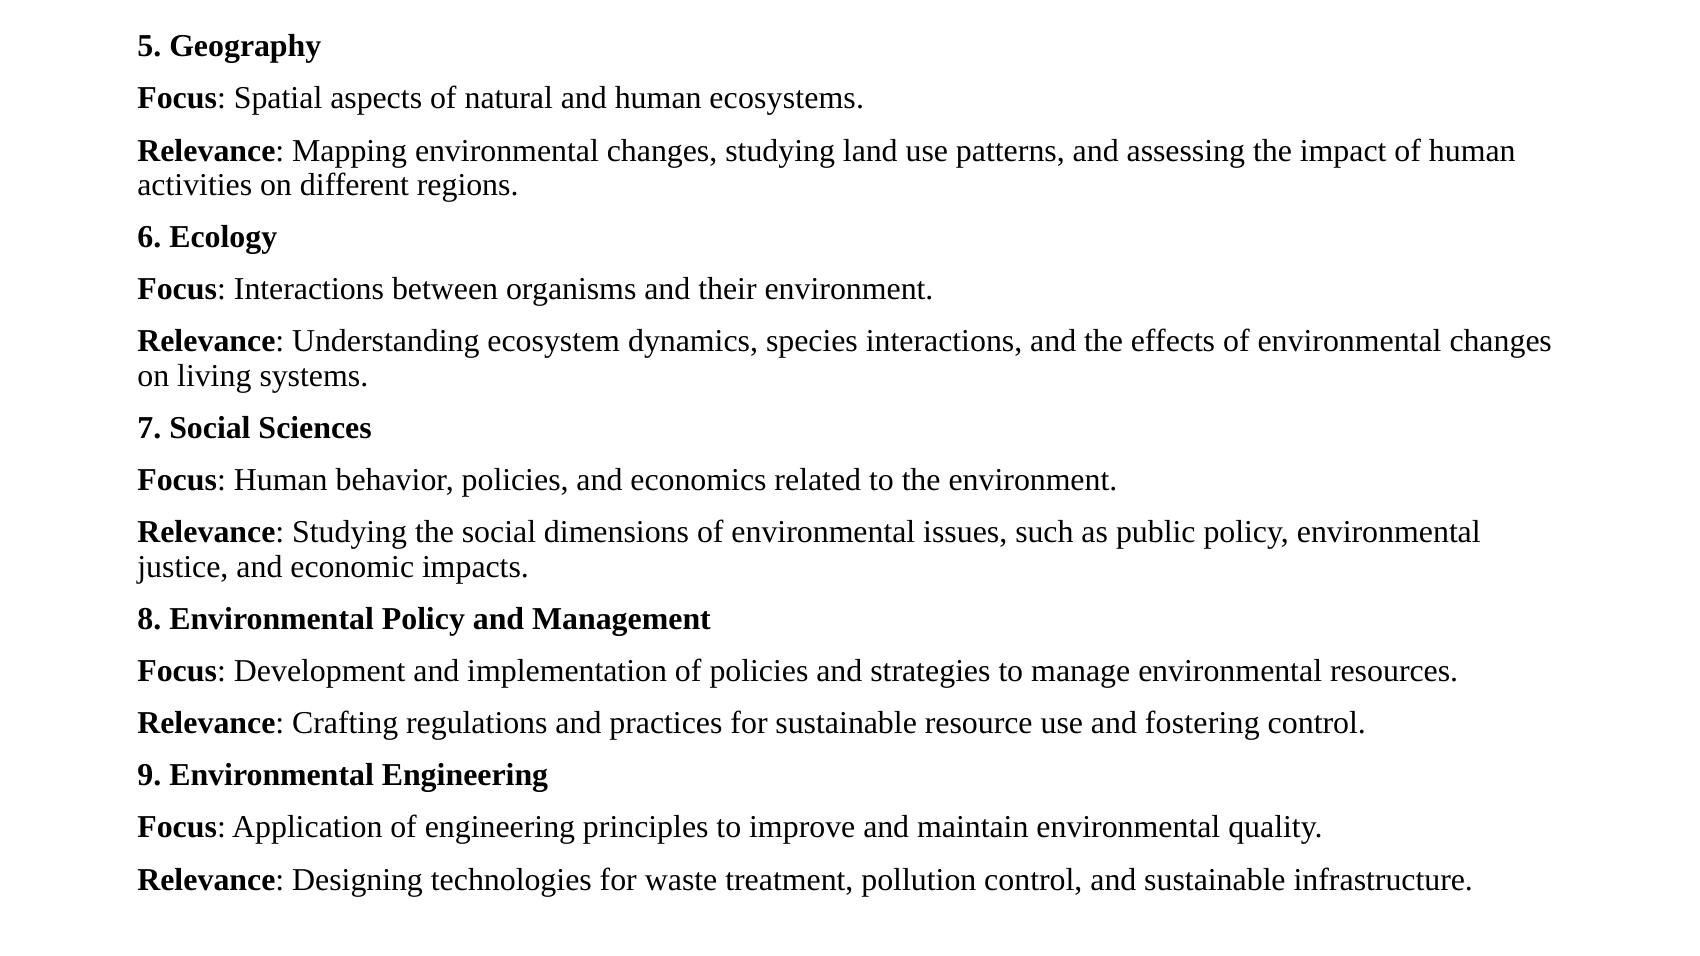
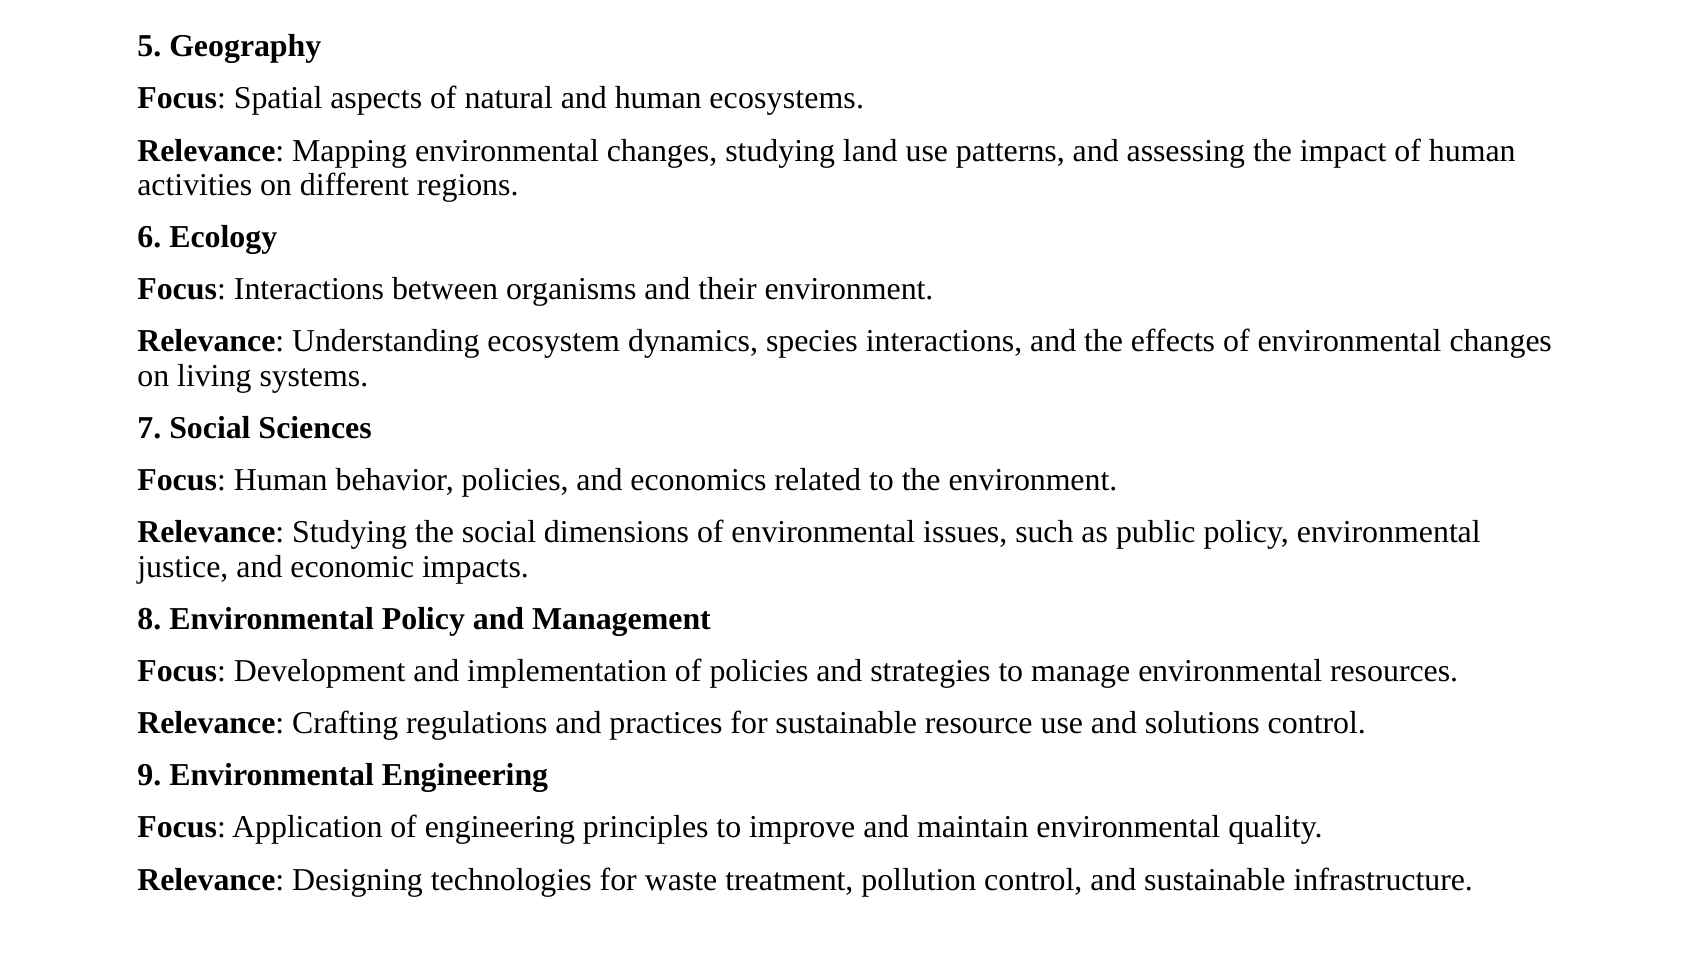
fostering: fostering -> solutions
